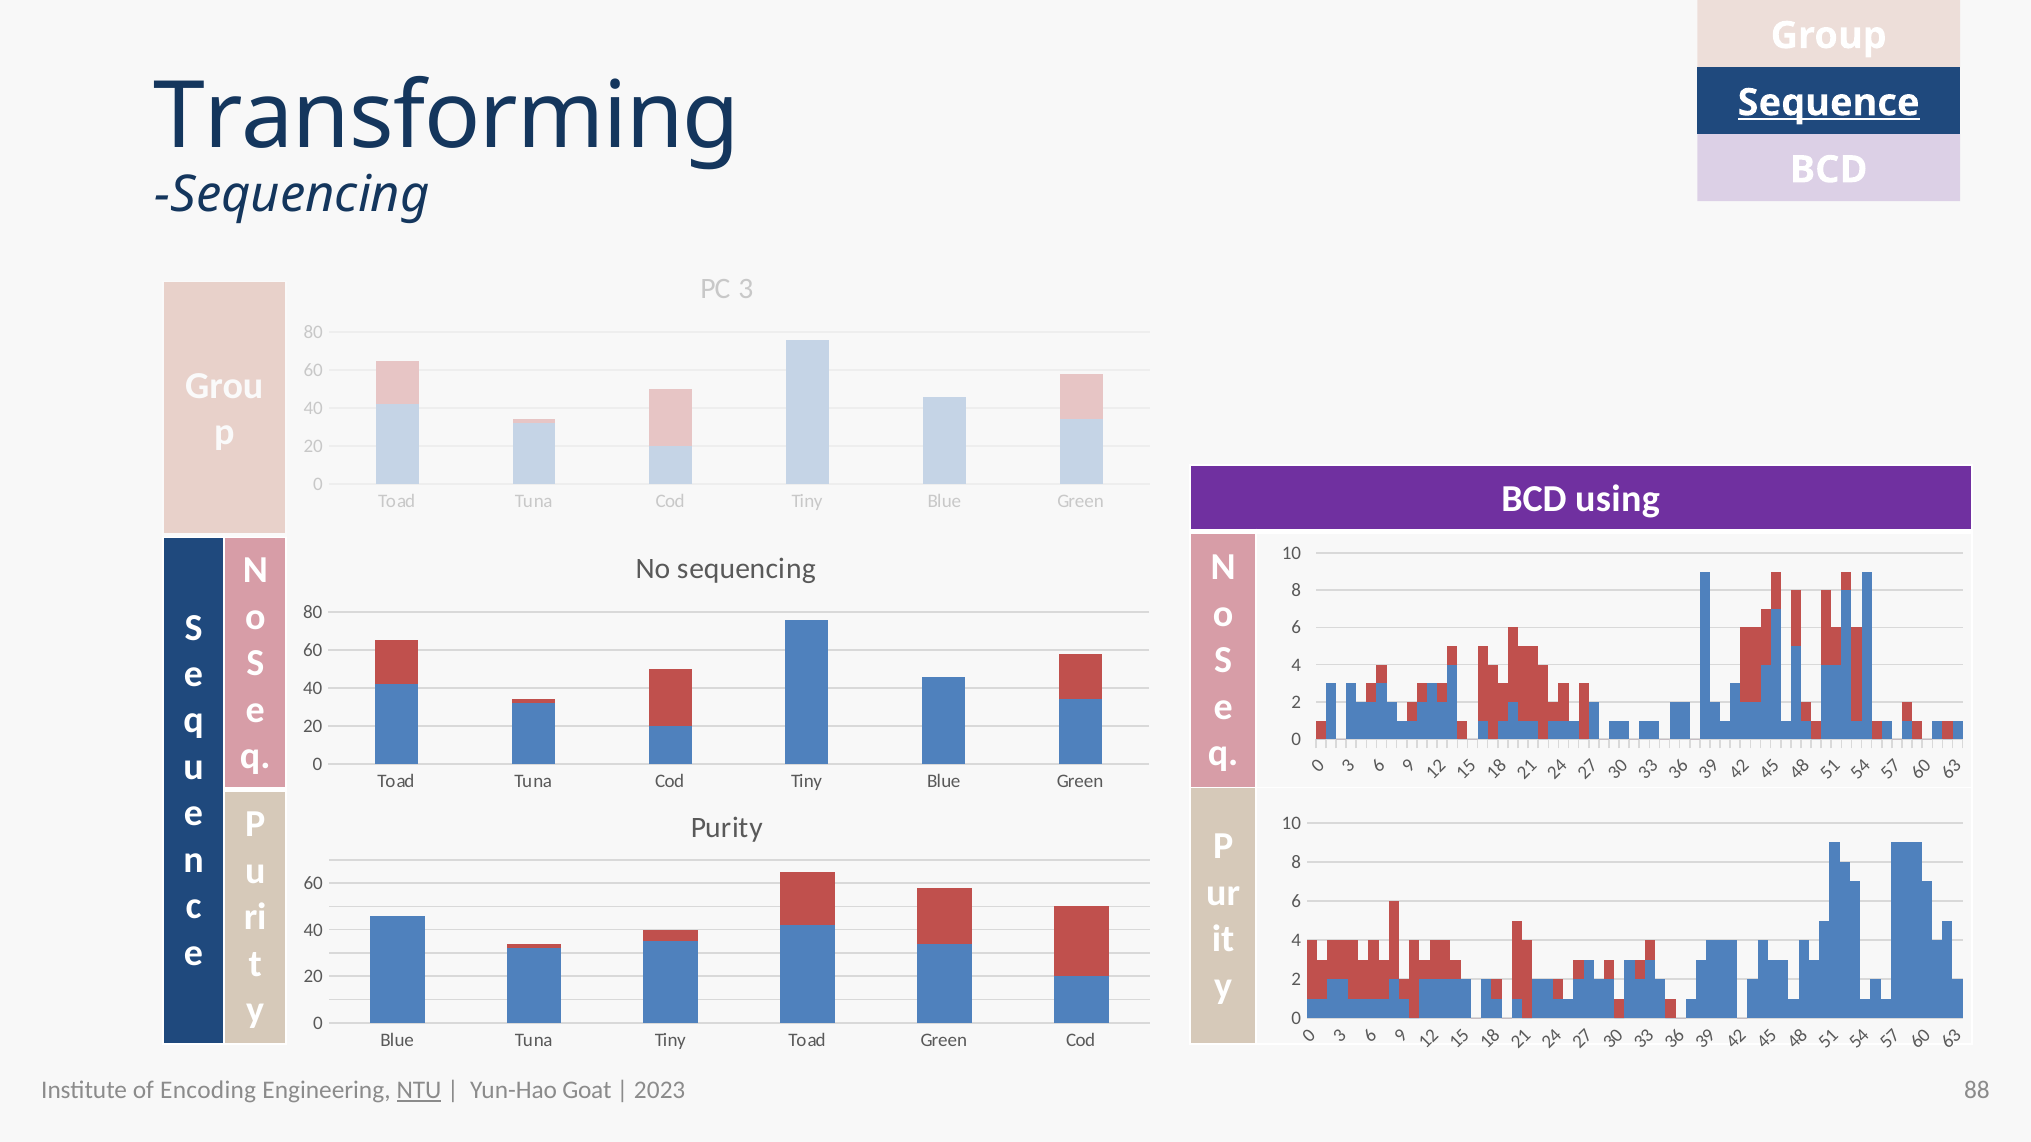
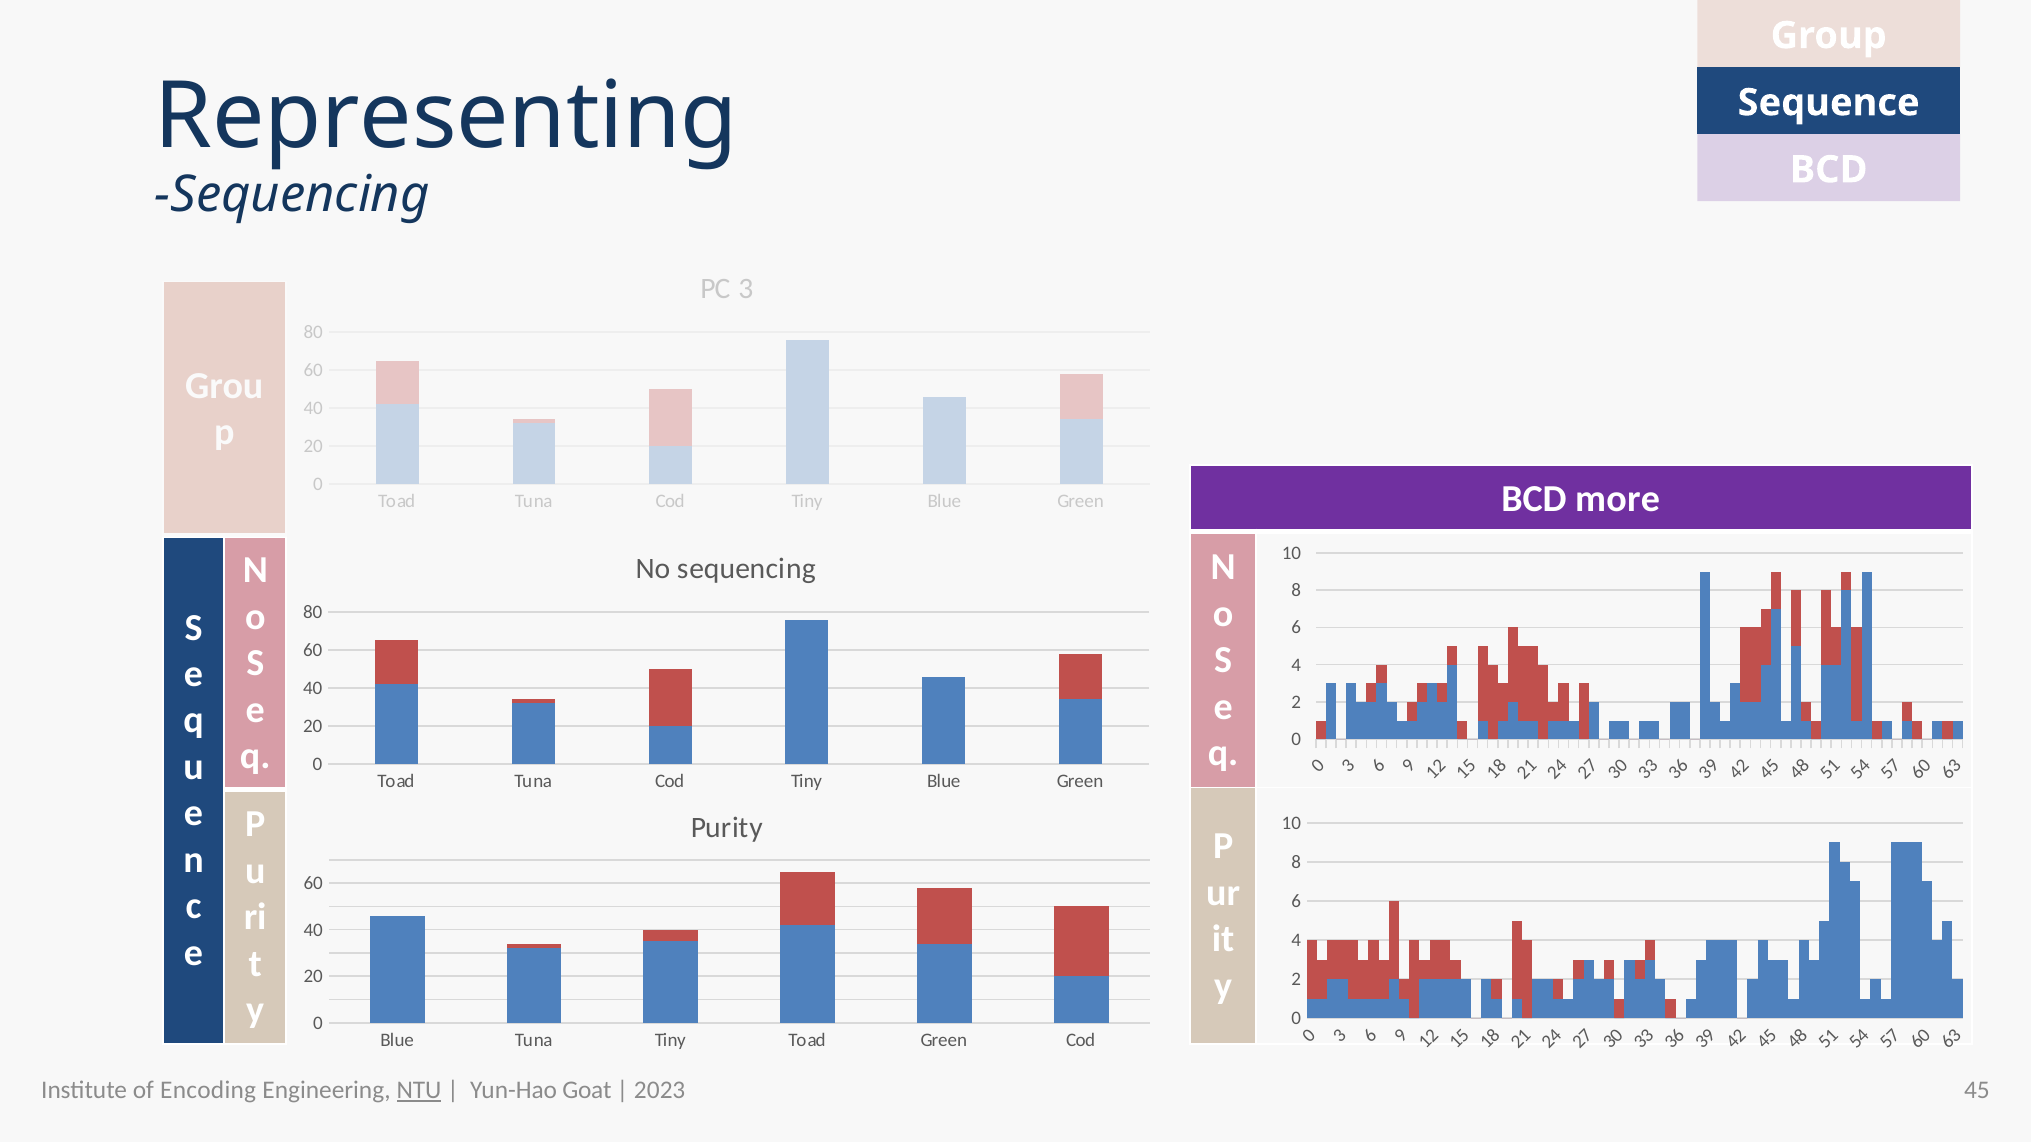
Transforming: Transforming -> Representing
Sequence underline: present -> none
using: using -> more
88: 88 -> 45
